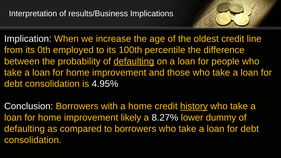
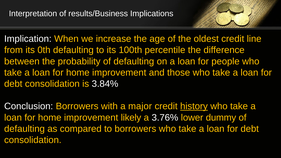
0th employed: employed -> defaulting
defaulting at (134, 61) underline: present -> none
4.95%: 4.95% -> 3.84%
a home: home -> major
8.27%: 8.27% -> 3.76%
